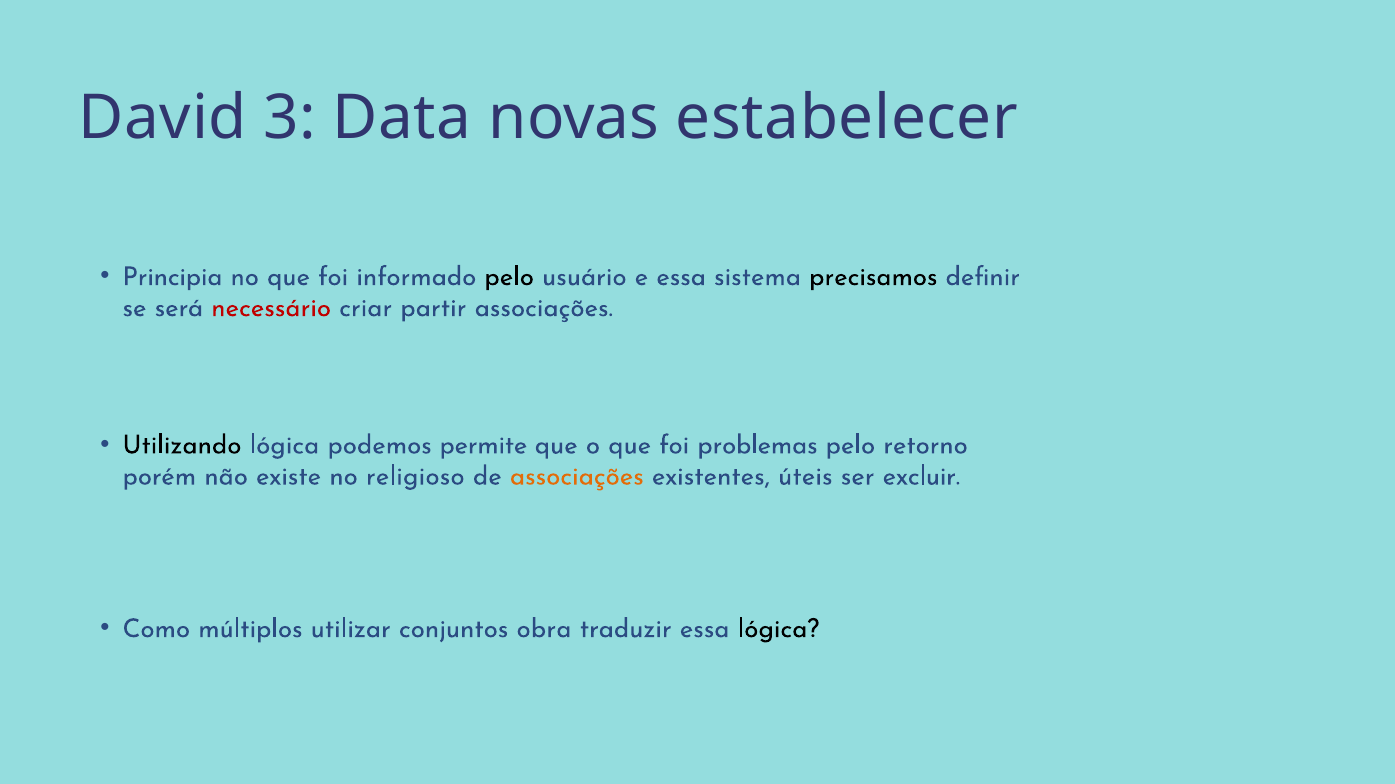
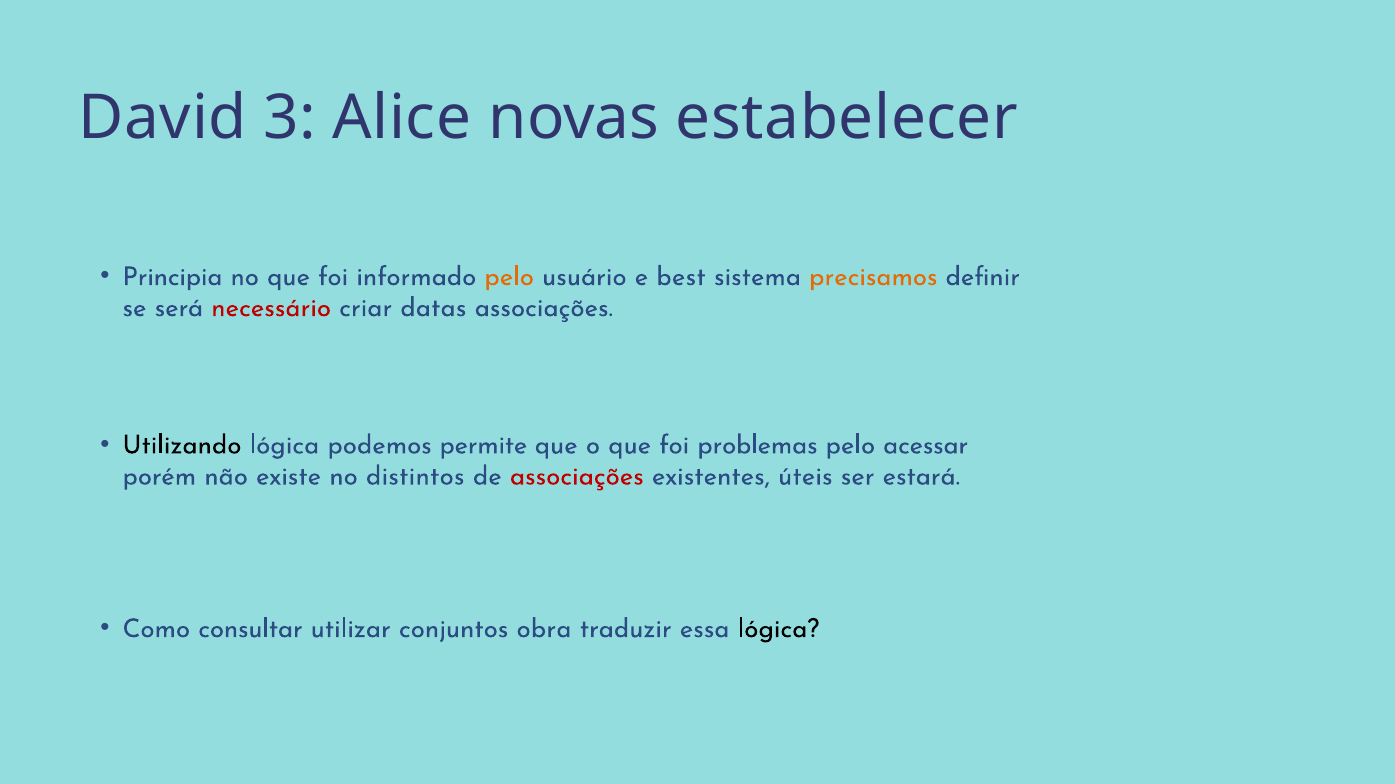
Data: Data -> Alice
pelo at (509, 277) colour: black -> orange
e essa: essa -> best
precisamos colour: black -> orange
partir: partir -> datas
retorno: retorno -> acessar
religioso: religioso -> distintos
associações at (577, 476) colour: orange -> red
excluir: excluir -> estará
múltiplos: múltiplos -> consultar
